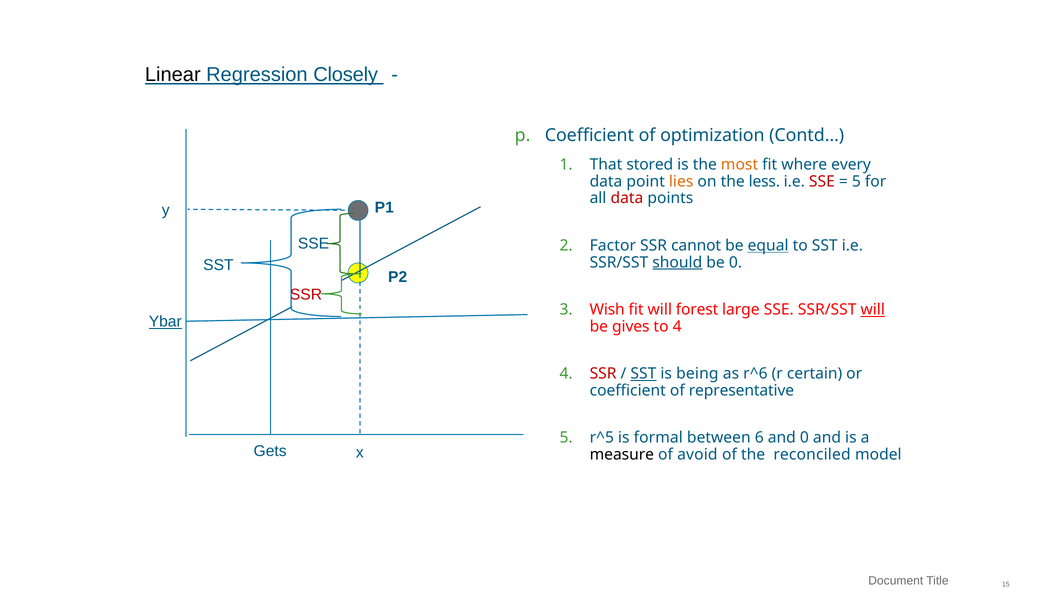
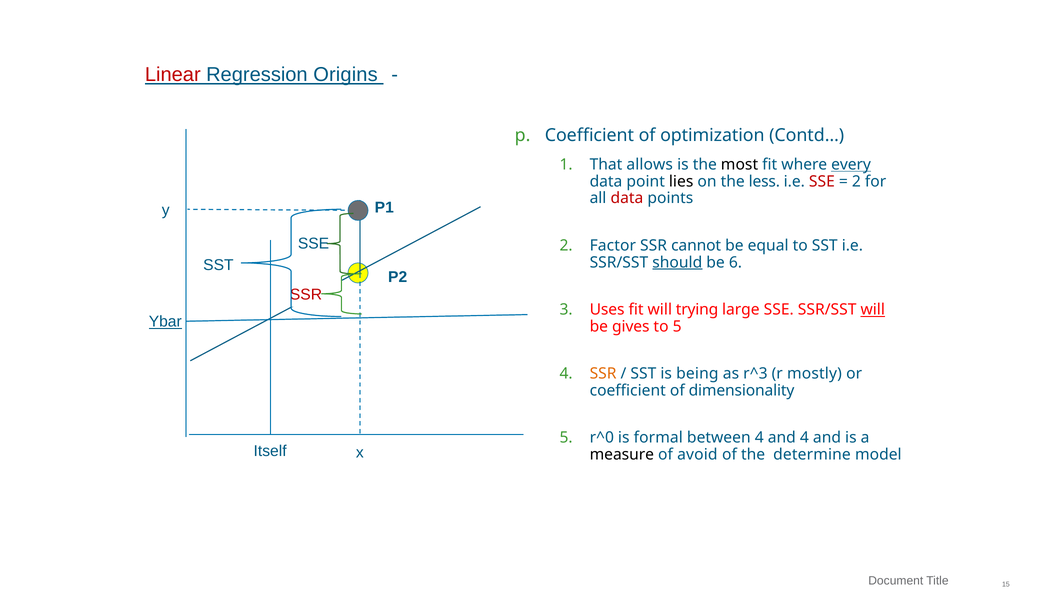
Linear colour: black -> red
Closely: Closely -> Origins
stored: stored -> allows
most colour: orange -> black
every underline: none -> present
lies colour: orange -> black
5 at (856, 181): 5 -> 2
equal underline: present -> none
be 0: 0 -> 6
Wish: Wish -> Uses
forest: forest -> trying
to 4: 4 -> 5
SSR at (603, 373) colour: red -> orange
SST at (643, 373) underline: present -> none
r^6: r^6 -> r^3
certain: certain -> mostly
representative: representative -> dimensionality
r^5: r^5 -> r^0
between 6: 6 -> 4
and 0: 0 -> 4
Gets: Gets -> Itself
reconciled: reconciled -> determine
